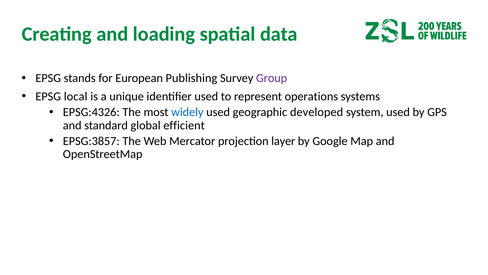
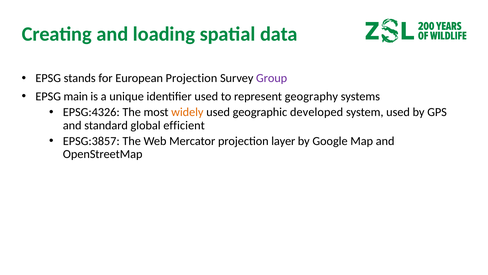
European Publishing: Publishing -> Projection
local: local -> main
operations: operations -> geography
widely colour: blue -> orange
